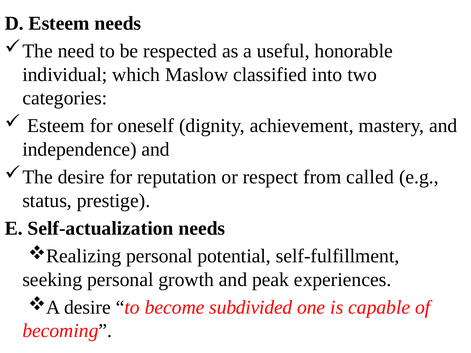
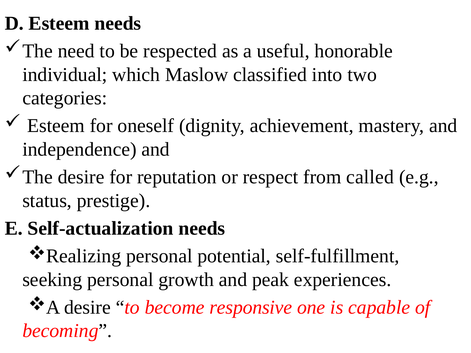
subdivided: subdivided -> responsive
